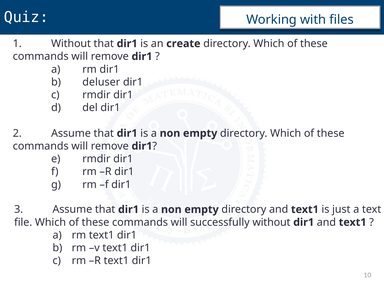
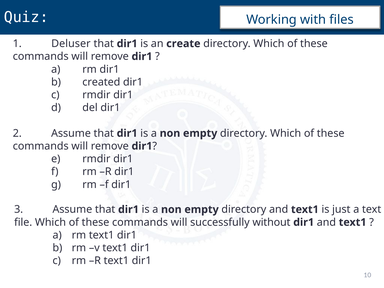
1 Without: Without -> Deluser
deluser: deluser -> created
